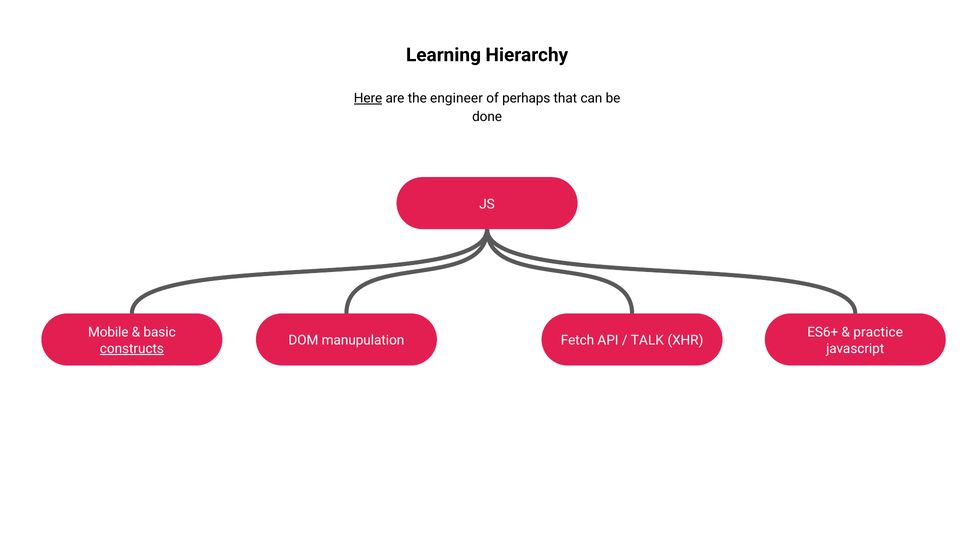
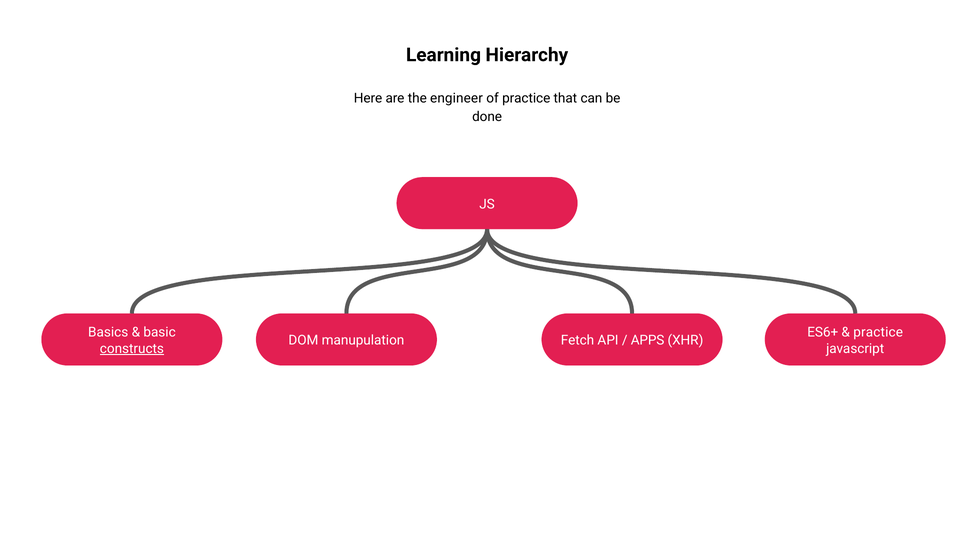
Here underline: present -> none
of perhaps: perhaps -> practice
Mobile: Mobile -> Basics
TALK: TALK -> APPS
